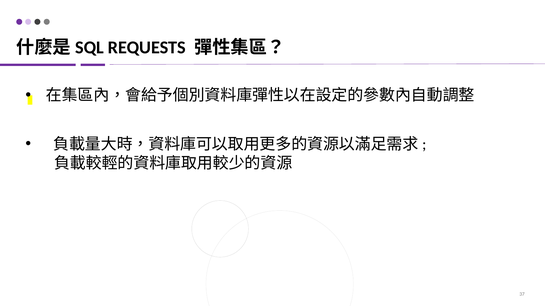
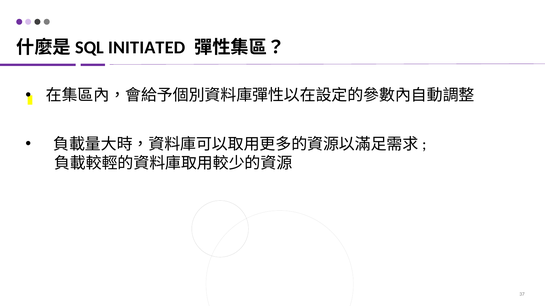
REQUESTS: REQUESTS -> INITIATED
